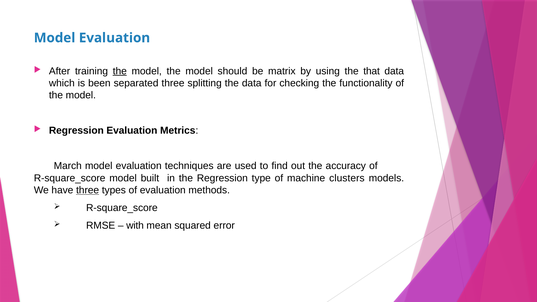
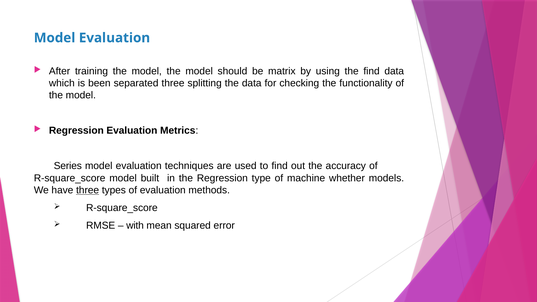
the at (120, 71) underline: present -> none
the that: that -> find
March: March -> Series
clusters: clusters -> whether
